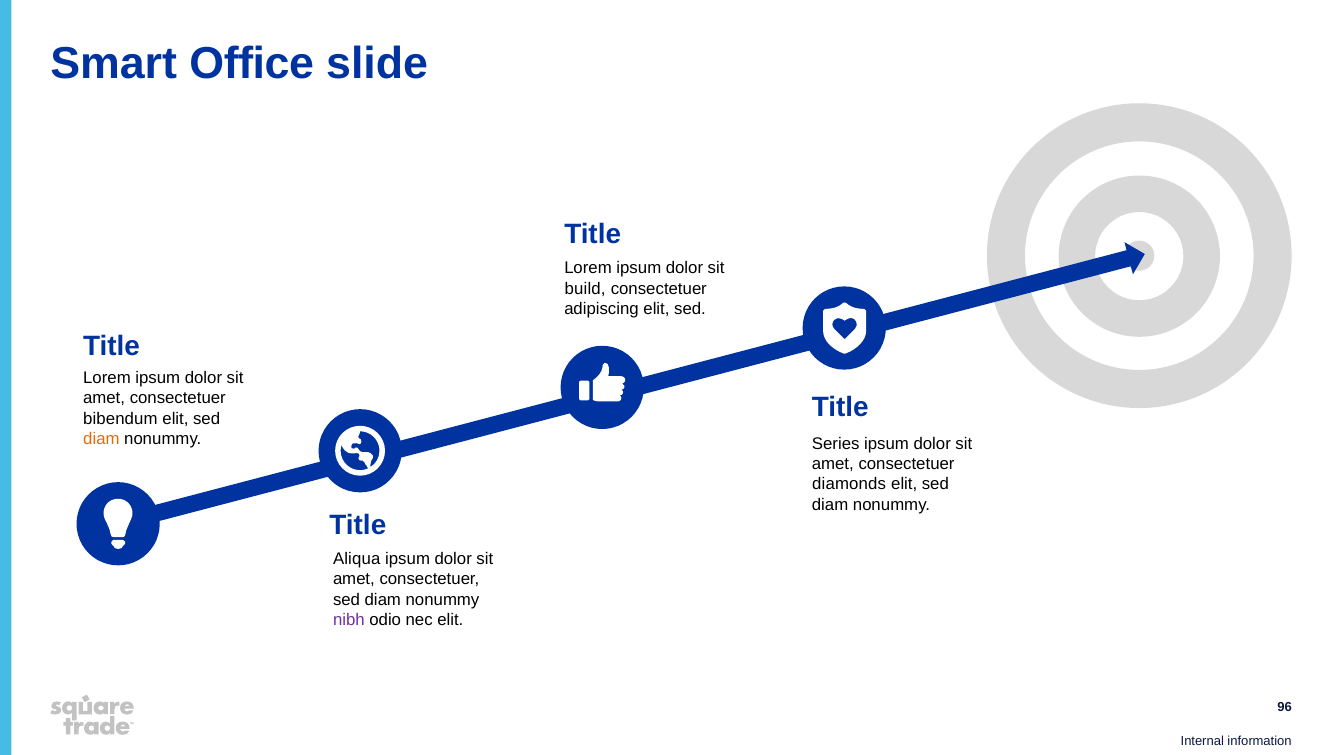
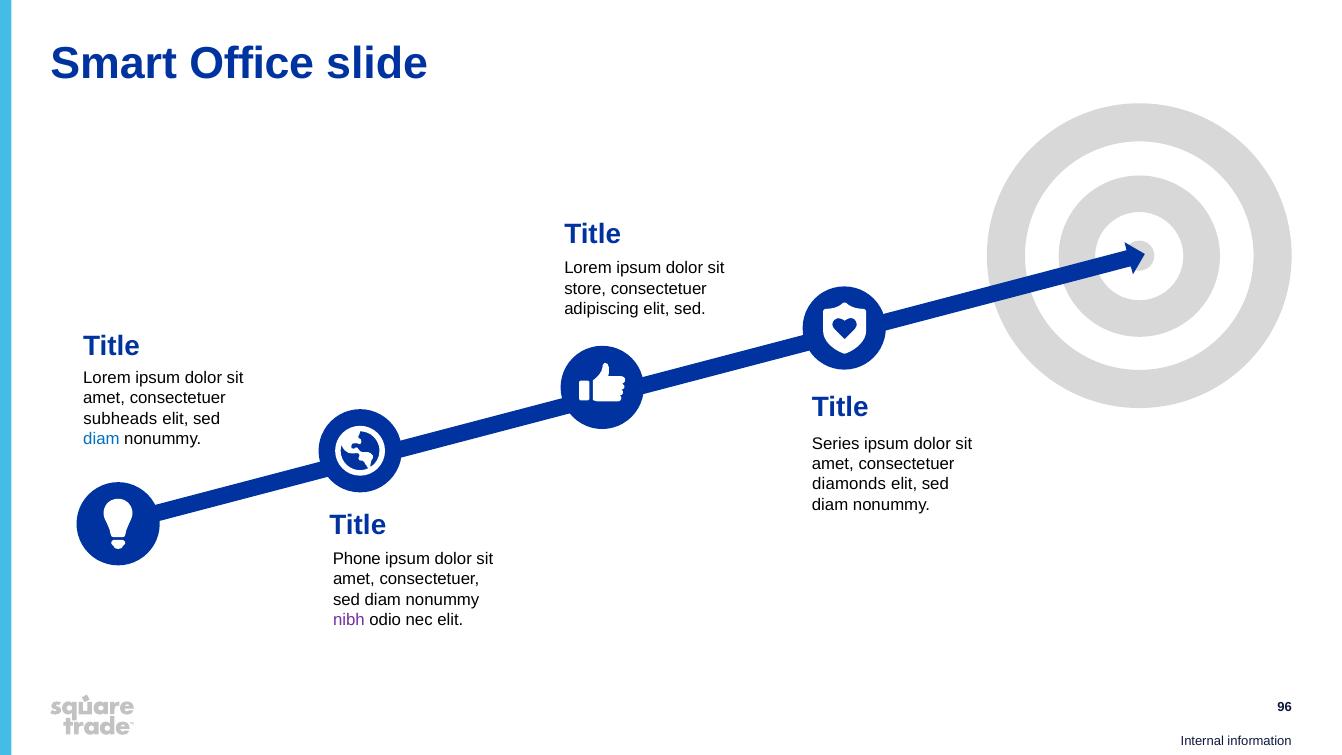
build: build -> store
bibendum: bibendum -> subheads
diam at (101, 439) colour: orange -> blue
Aliqua: Aliqua -> Phone
